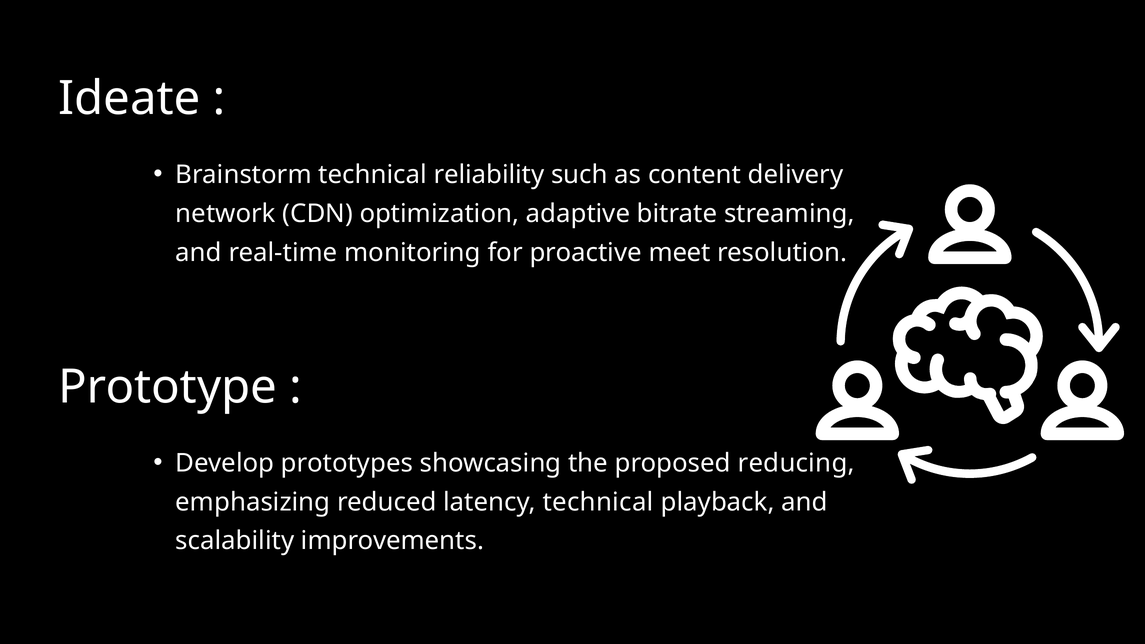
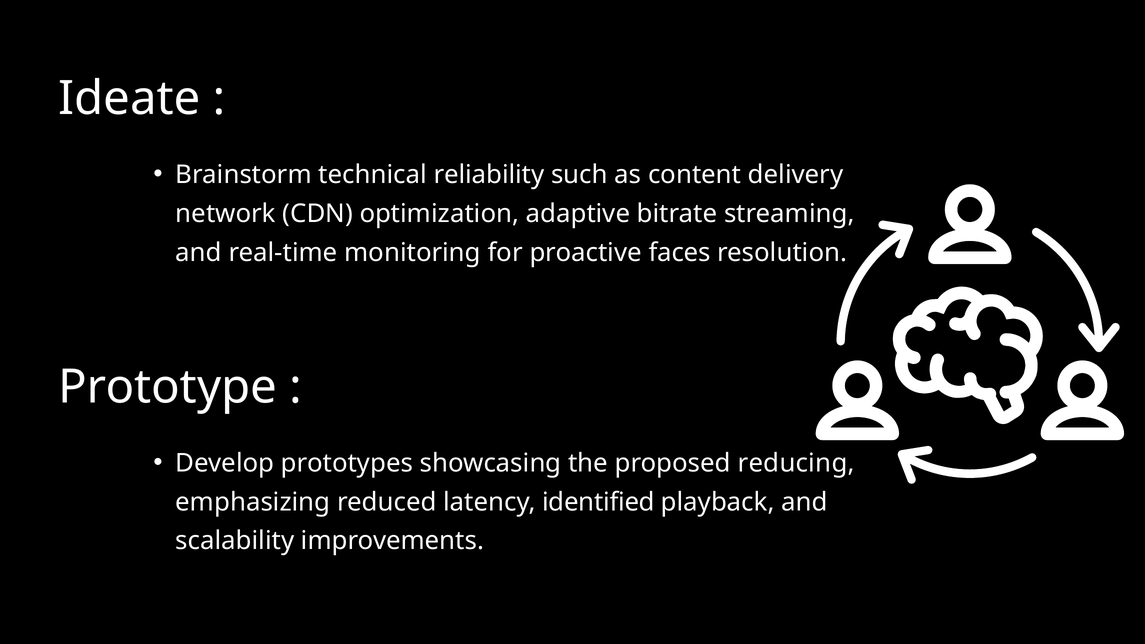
meet: meet -> faces
latency technical: technical -> identified
